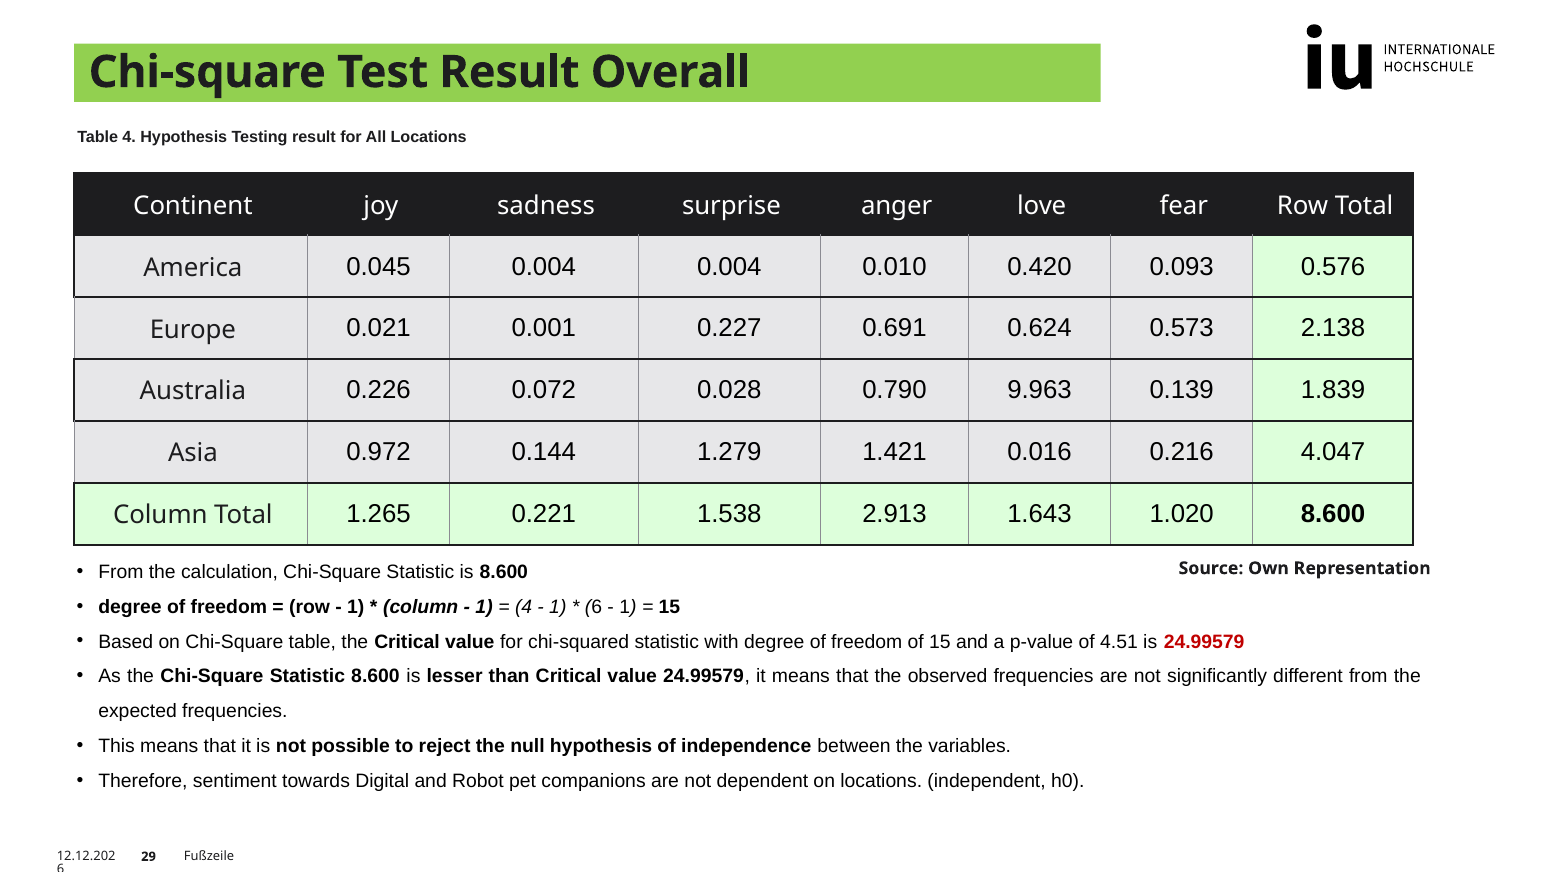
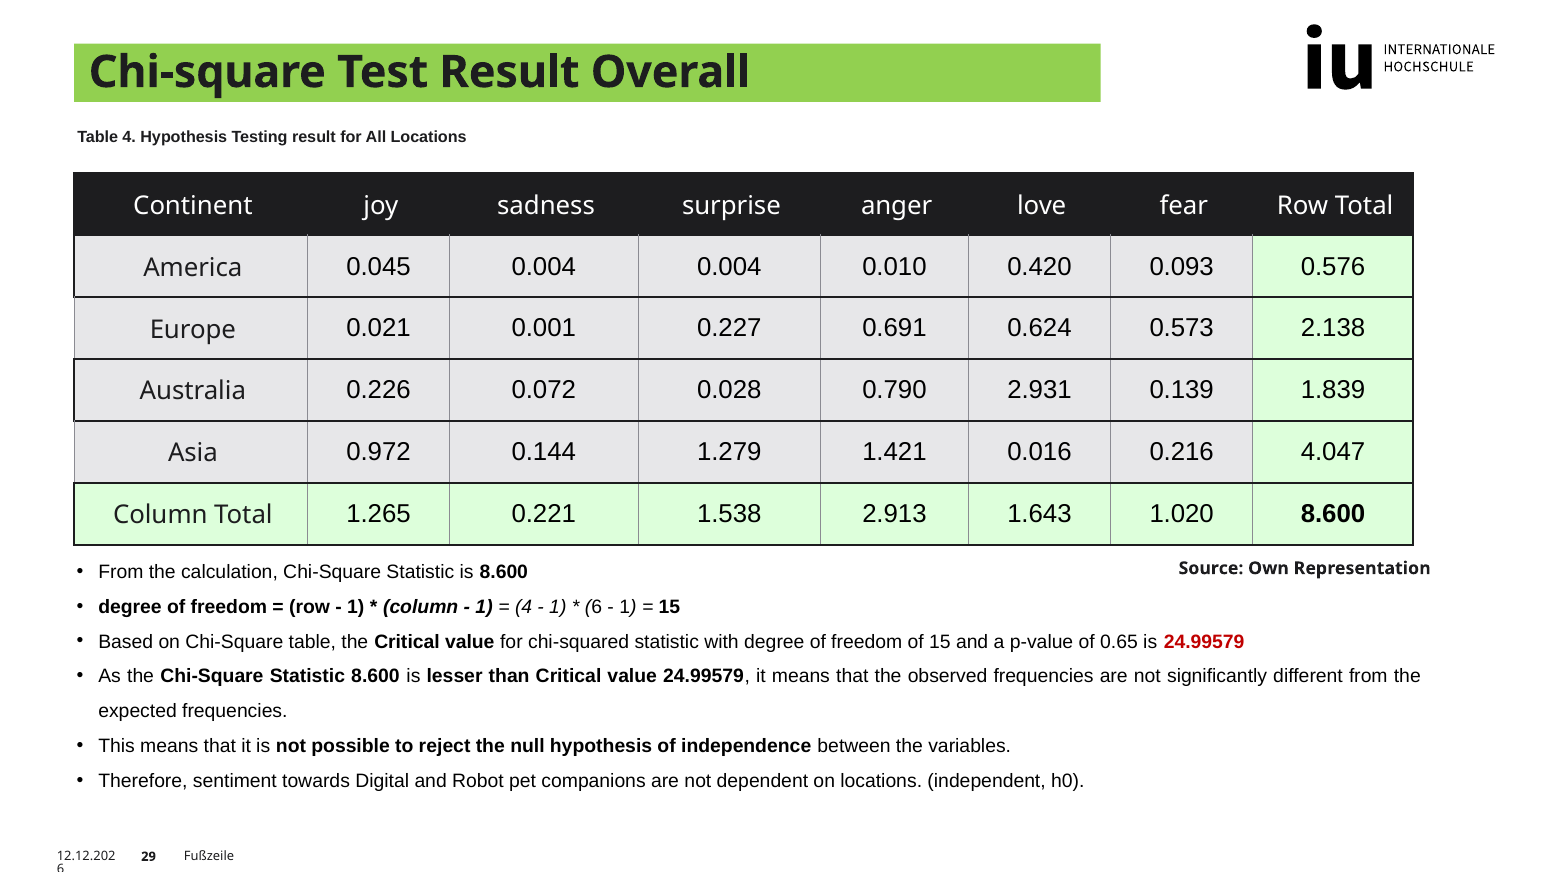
9.963: 9.963 -> 2.931
4.51: 4.51 -> 0.65
